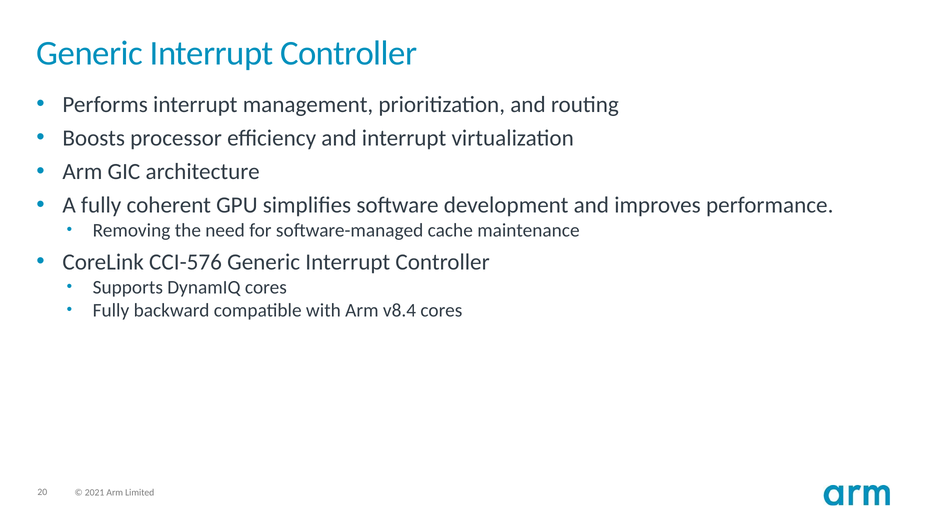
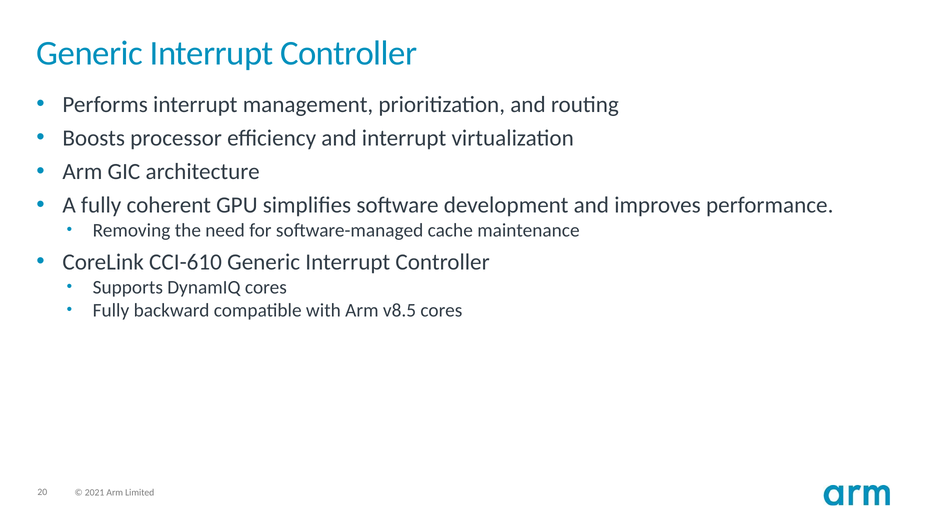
CCI-576: CCI-576 -> CCI-610
v8.4: v8.4 -> v8.5
